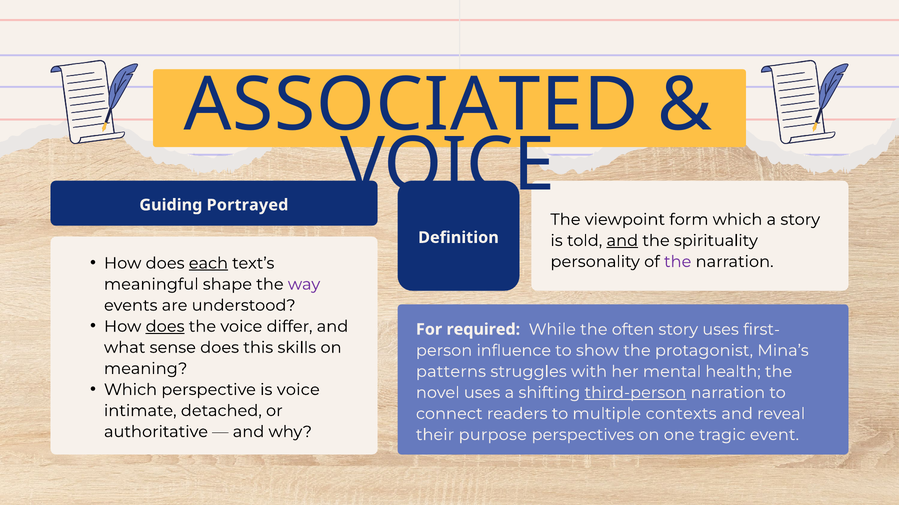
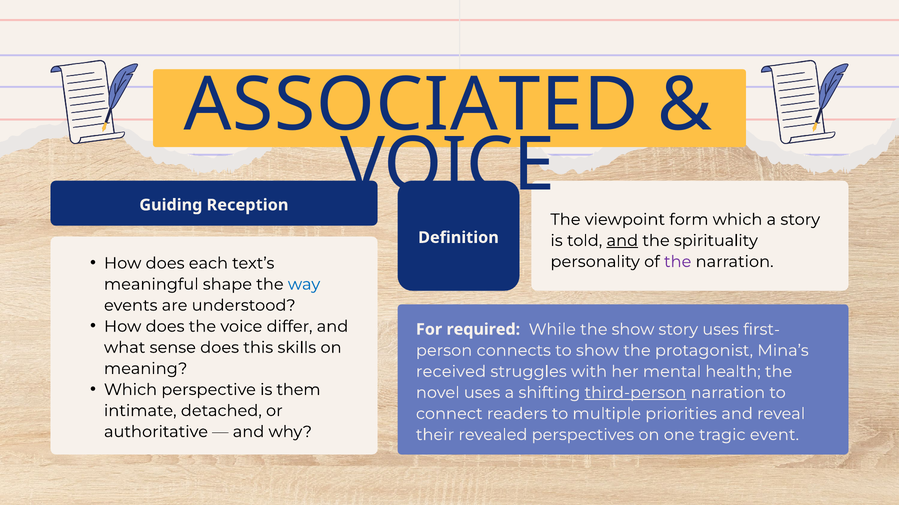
Portrayed: Portrayed -> Reception
each underline: present -> none
way colour: purple -> blue
does at (165, 327) underline: present -> none
the often: often -> show
influence: influence -> connects
patterns: patterns -> received
is voice: voice -> them
contexts: contexts -> priorities
purpose: purpose -> revealed
